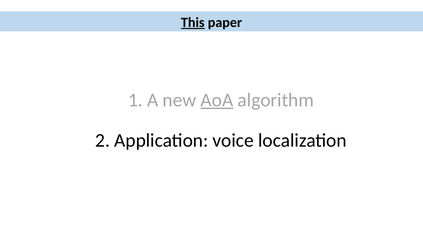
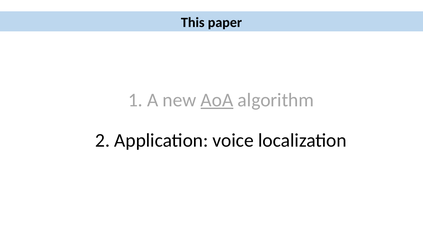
This underline: present -> none
